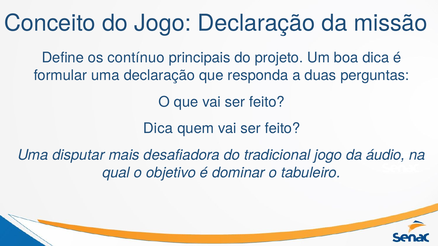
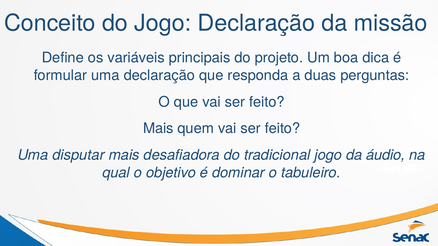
contínuo: contínuo -> variáveis
Dica at (158, 129): Dica -> Mais
